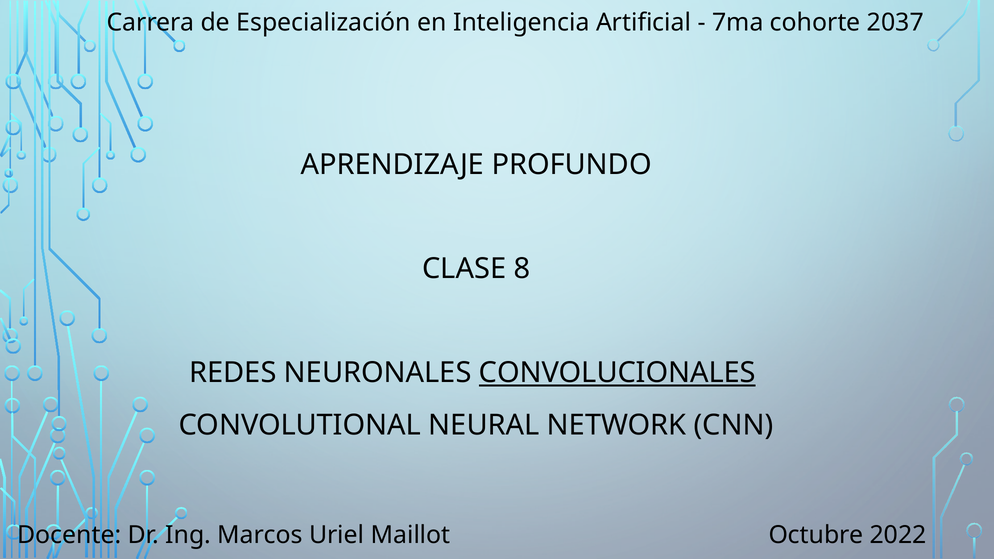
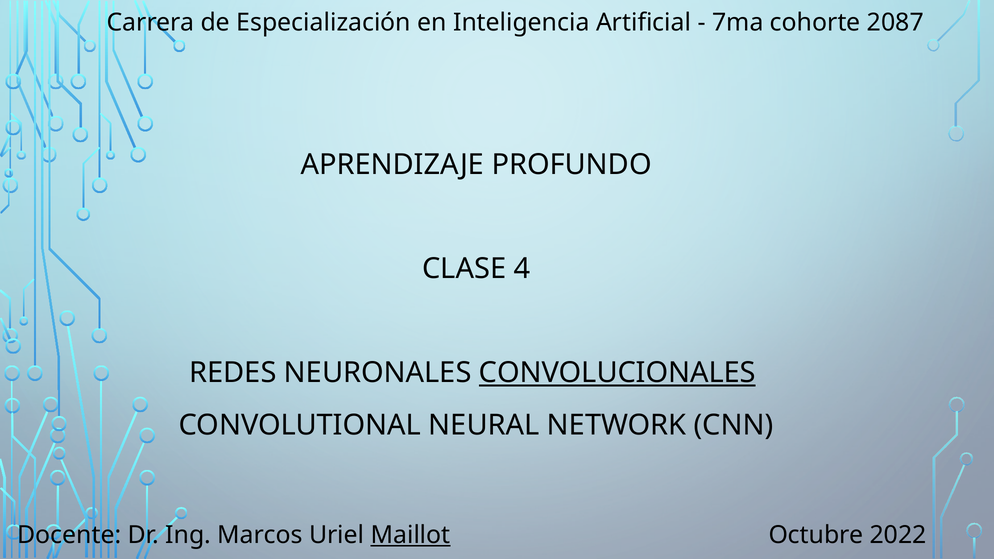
2037: 2037 -> 2087
8: 8 -> 4
Maillot underline: none -> present
